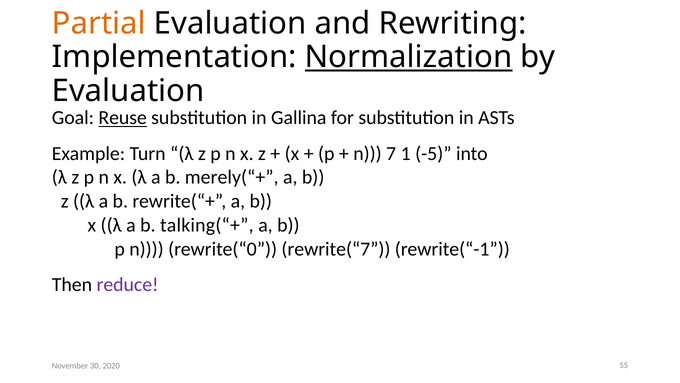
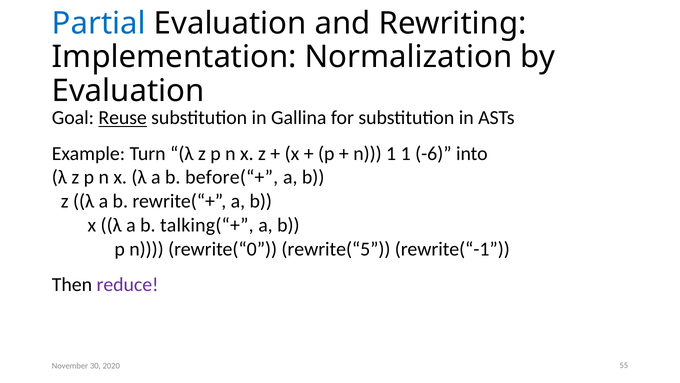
Partial colour: orange -> blue
Normalization underline: present -> none
n 7: 7 -> 1
-5: -5 -> -6
merely(“+: merely(“+ -> before(“+
rewrite(“7: rewrite(“7 -> rewrite(“5
